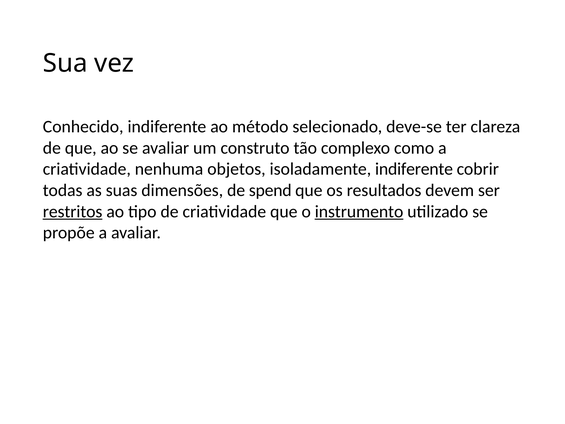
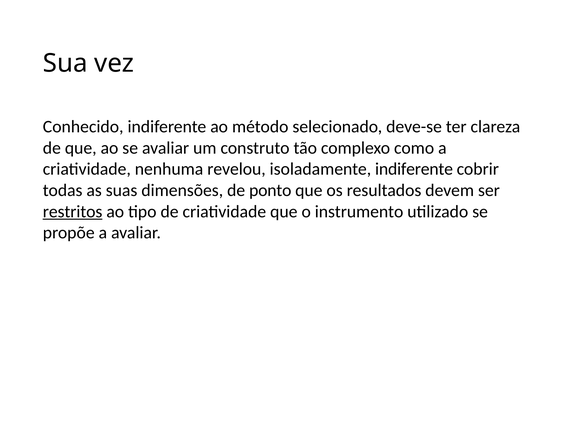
objetos: objetos -> revelou
spend: spend -> ponto
instrumento underline: present -> none
